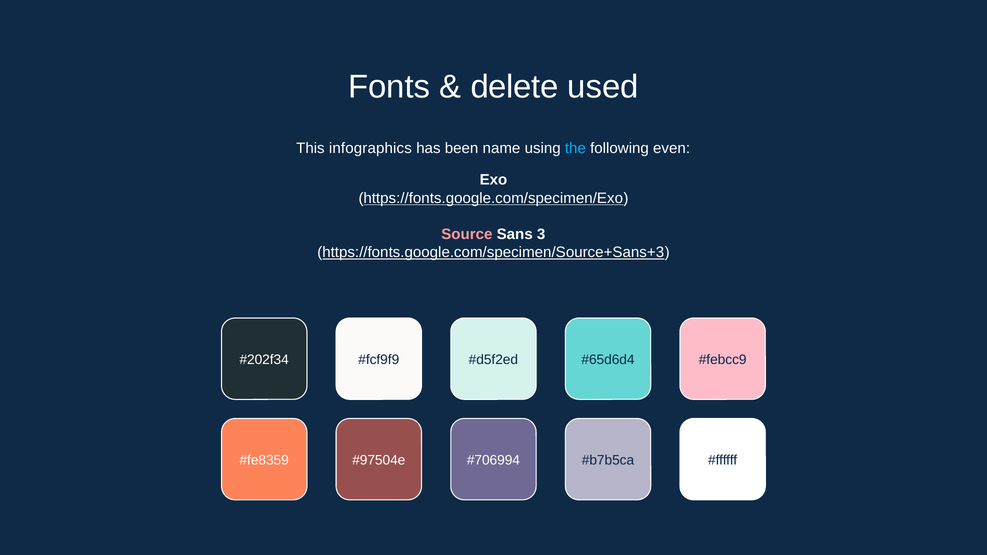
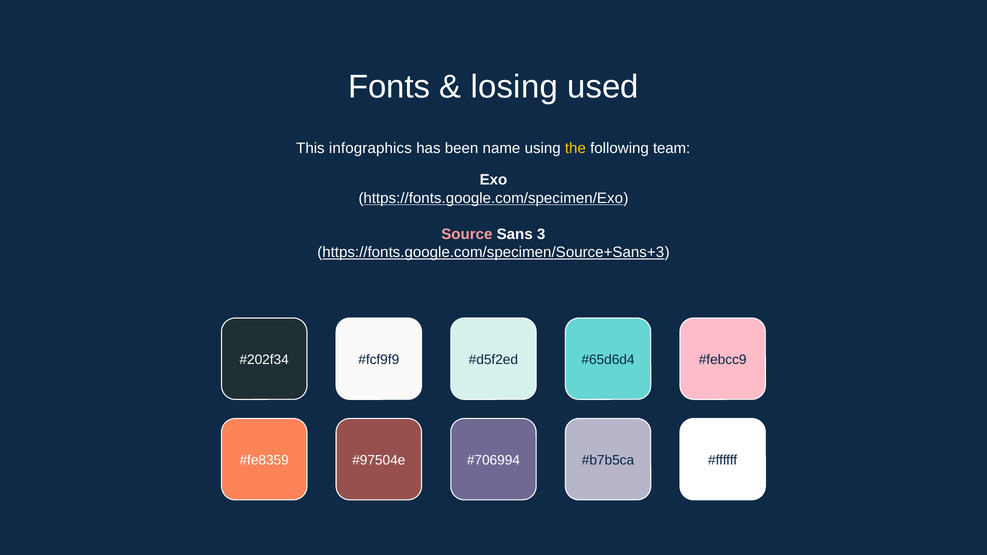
delete: delete -> losing
the colour: light blue -> yellow
even: even -> team
